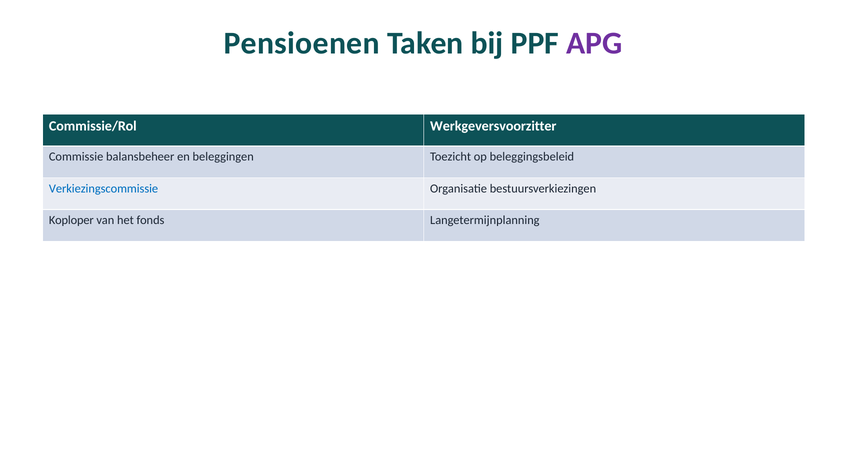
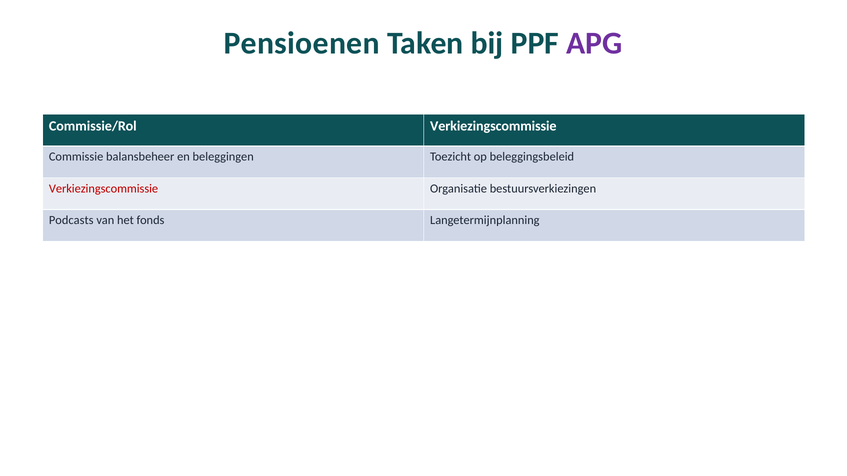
Commissie/Rol Werkgeversvoorzitter: Werkgeversvoorzitter -> Verkiezingscommissie
Verkiezingscommissie at (104, 189) colour: blue -> red
Koploper: Koploper -> Podcasts
